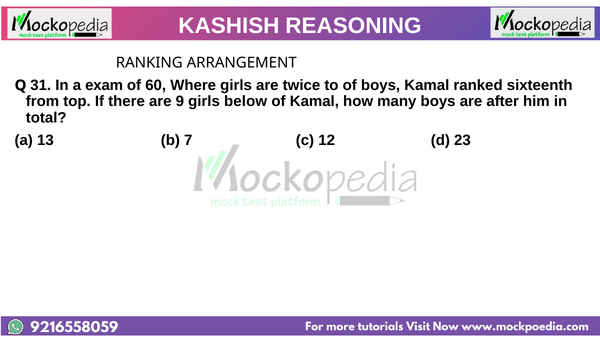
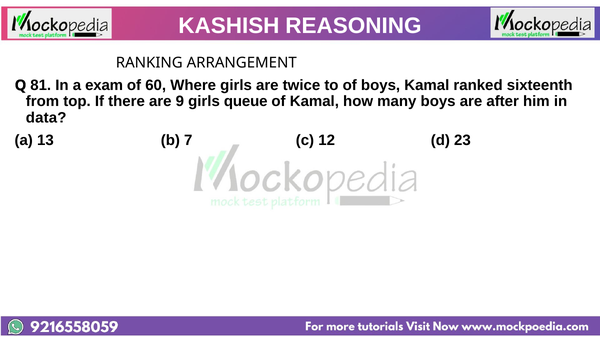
31: 31 -> 81
below: below -> queue
total: total -> data
